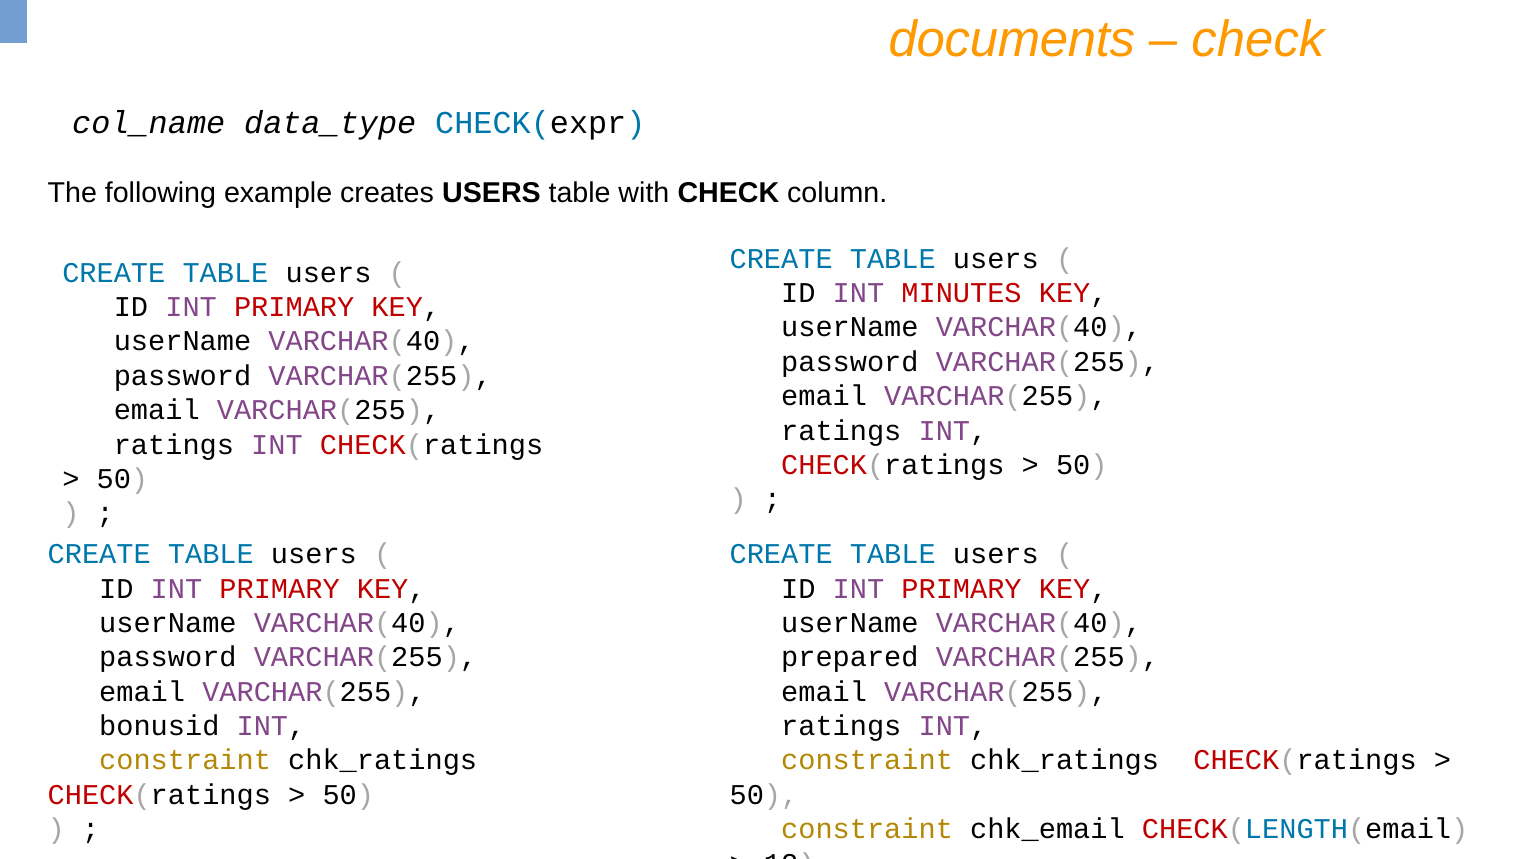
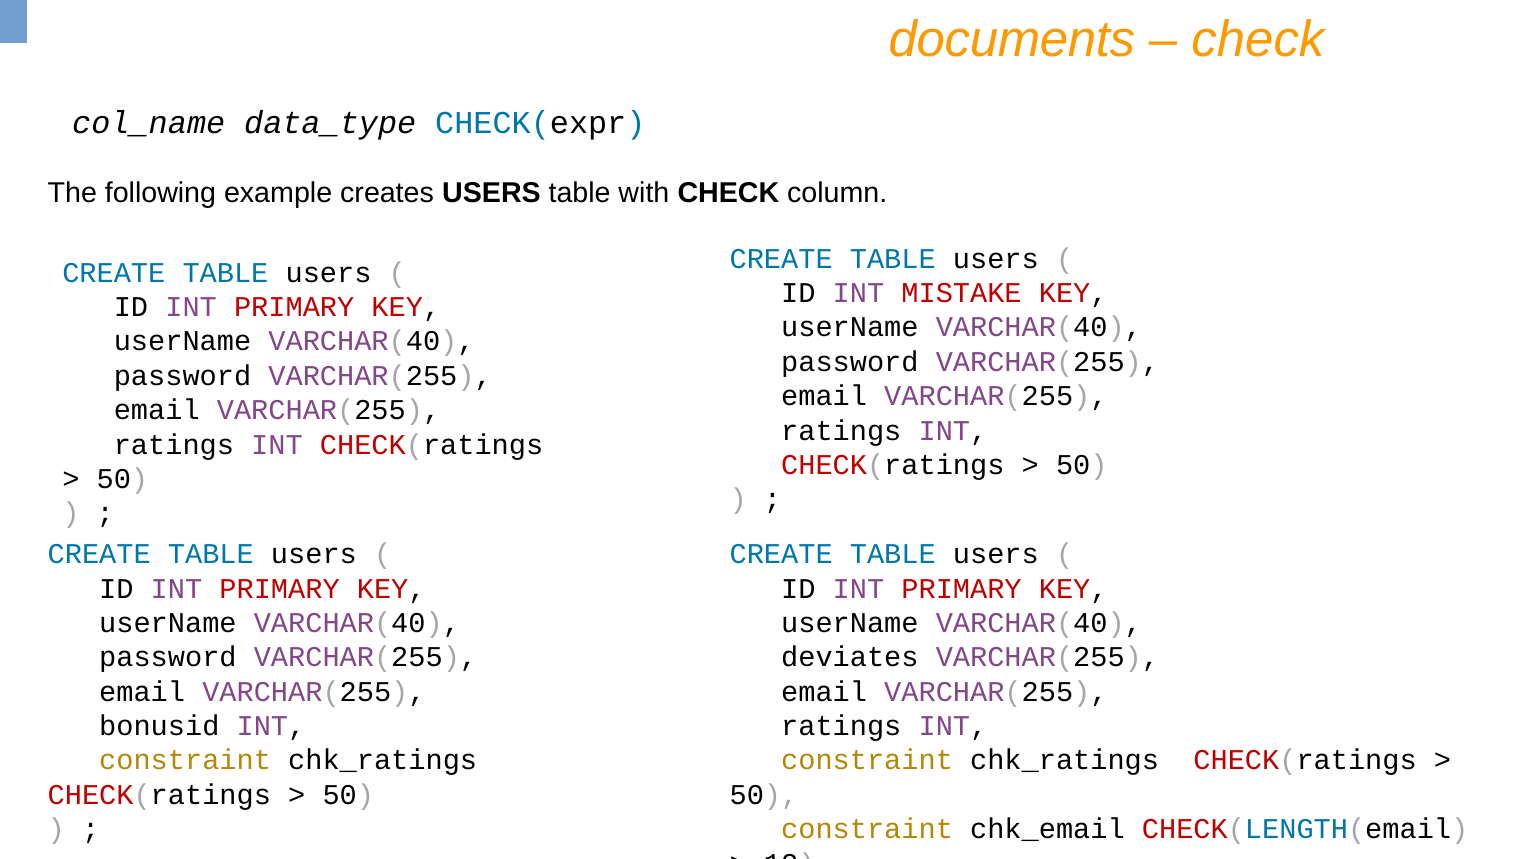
MINUTES: MINUTES -> MISTAKE
prepared: prepared -> deviates
